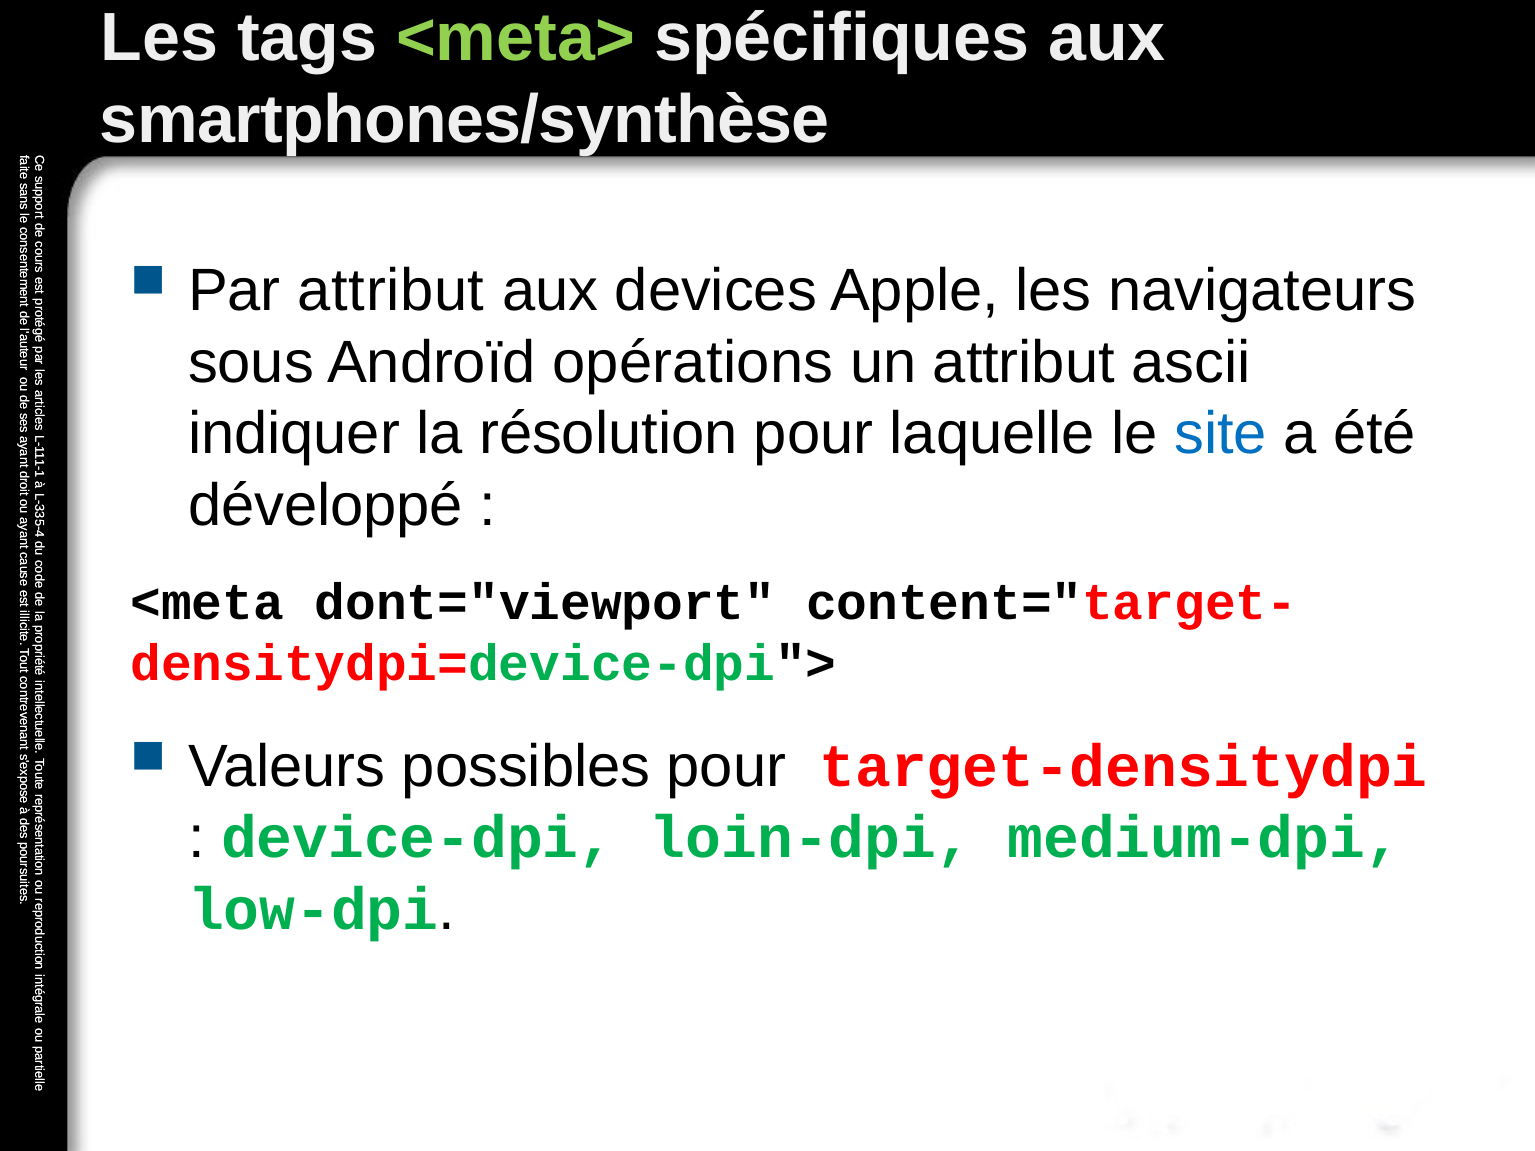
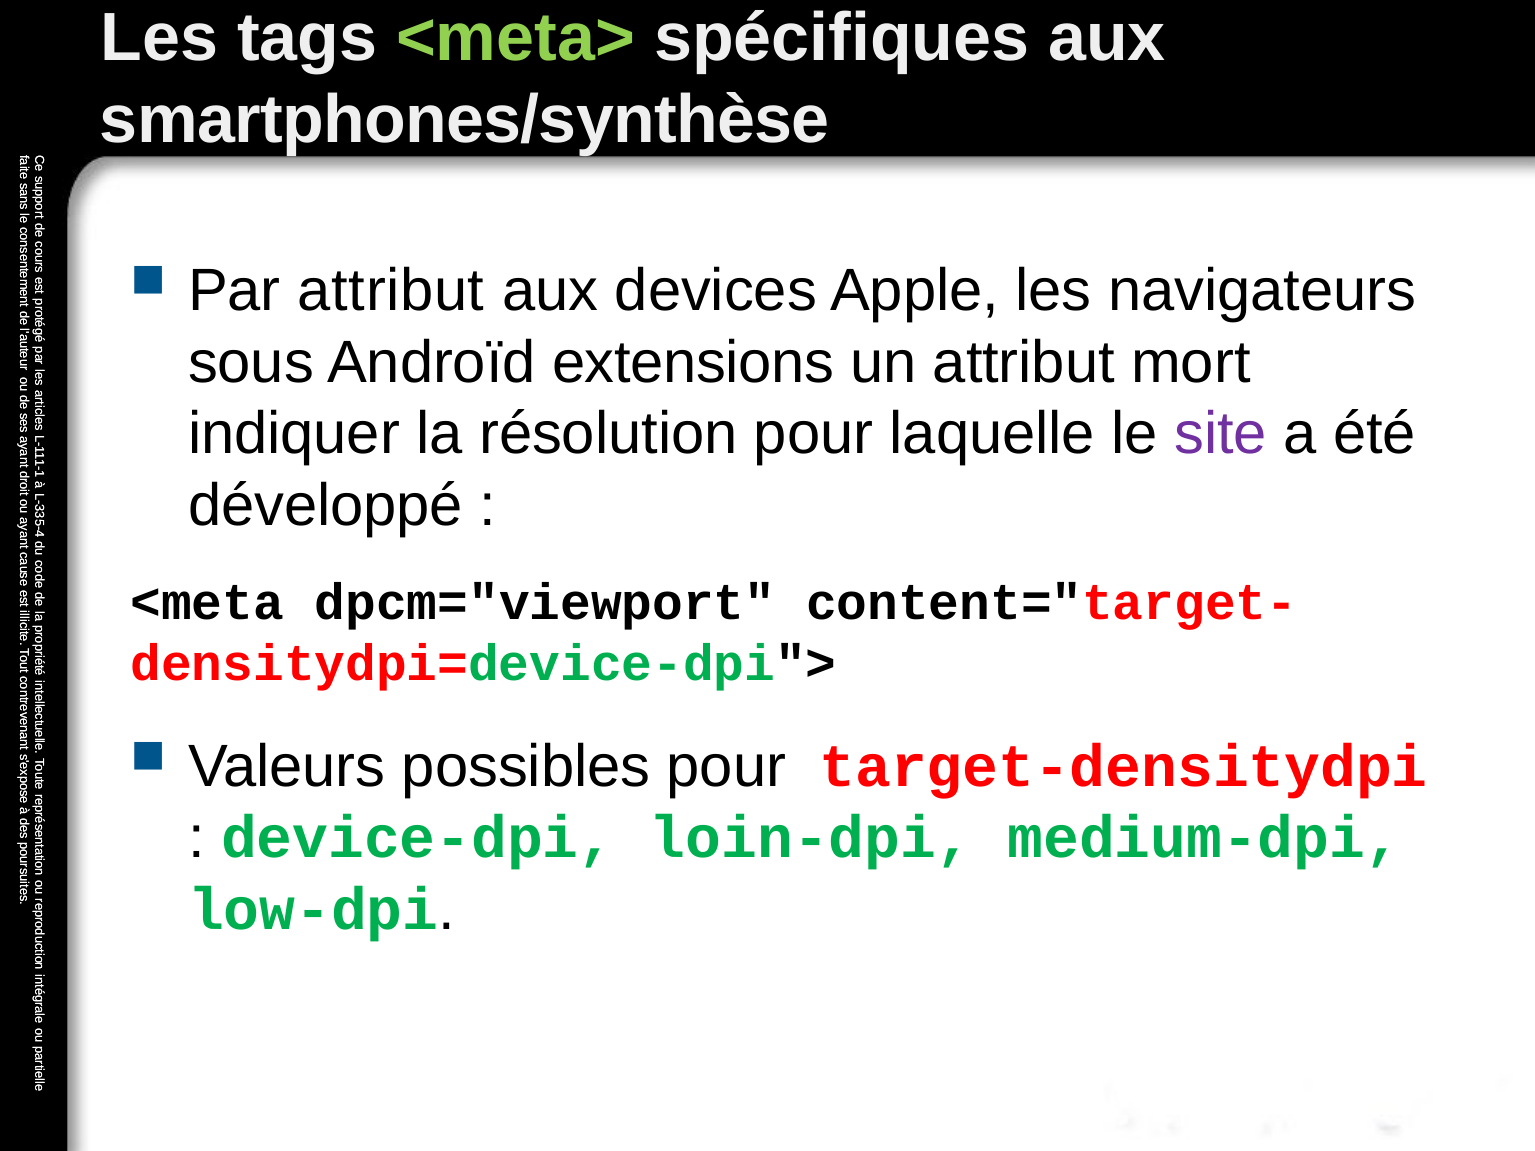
opérations: opérations -> extensions
ascii: ascii -> mort
site colour: blue -> purple
dont="viewport: dont="viewport -> dpcm="viewport
